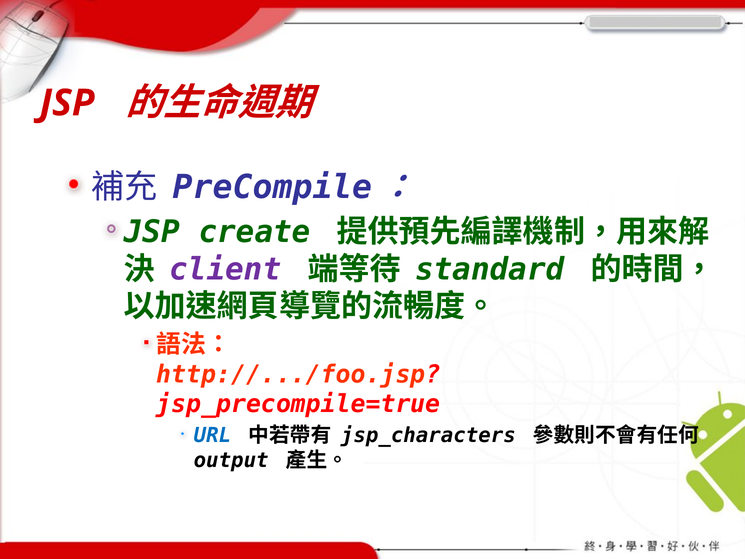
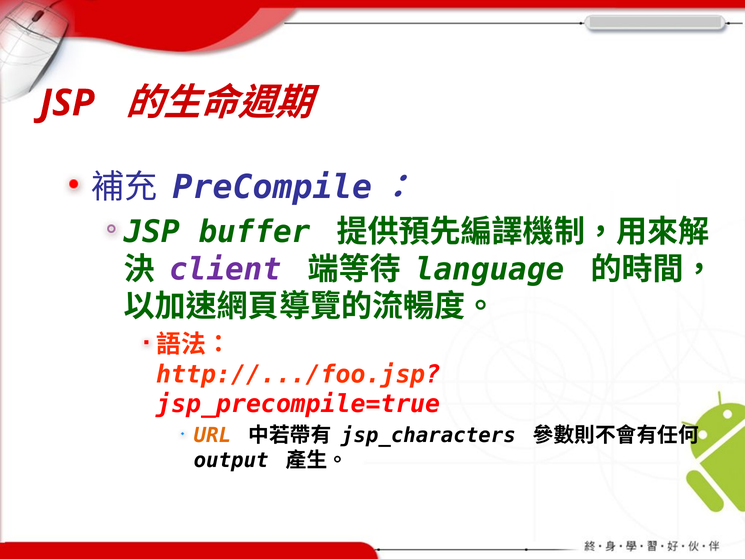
create: create -> buffer
standard: standard -> language
URL colour: blue -> orange
